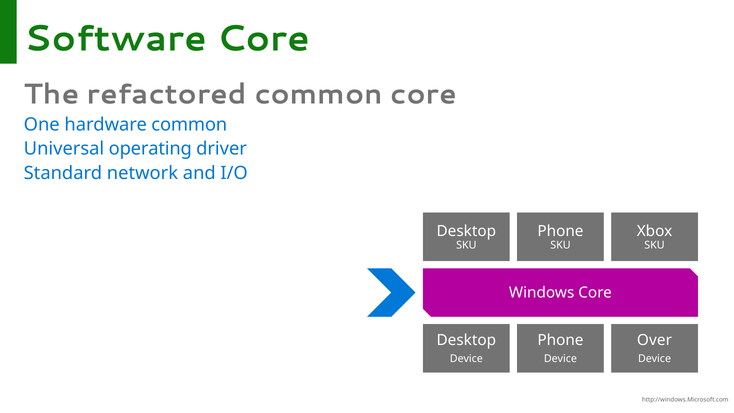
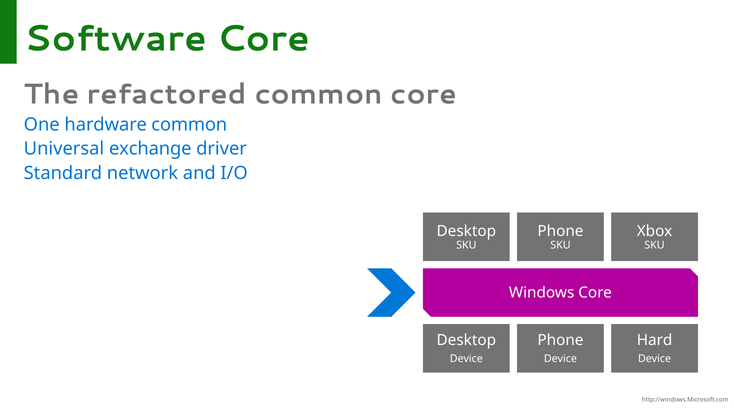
operating: operating -> exchange
Over: Over -> Hard
